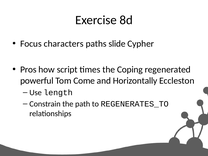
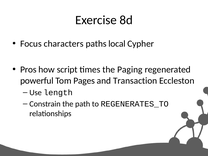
slide: slide -> local
Coping: Coping -> Paging
Come: Come -> Pages
Horizontally: Horizontally -> Transaction
